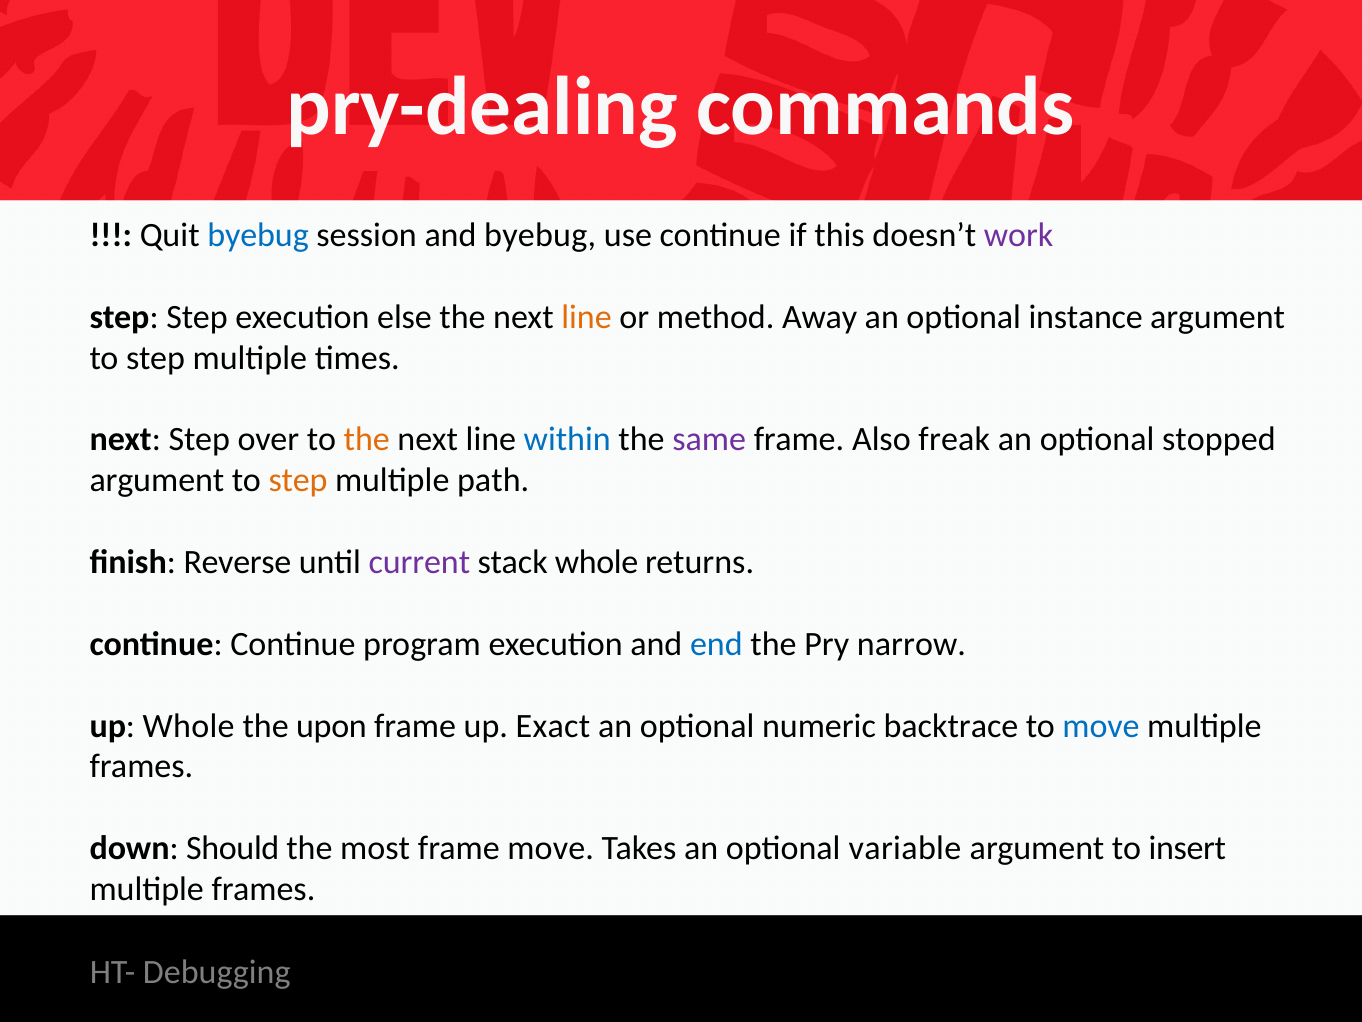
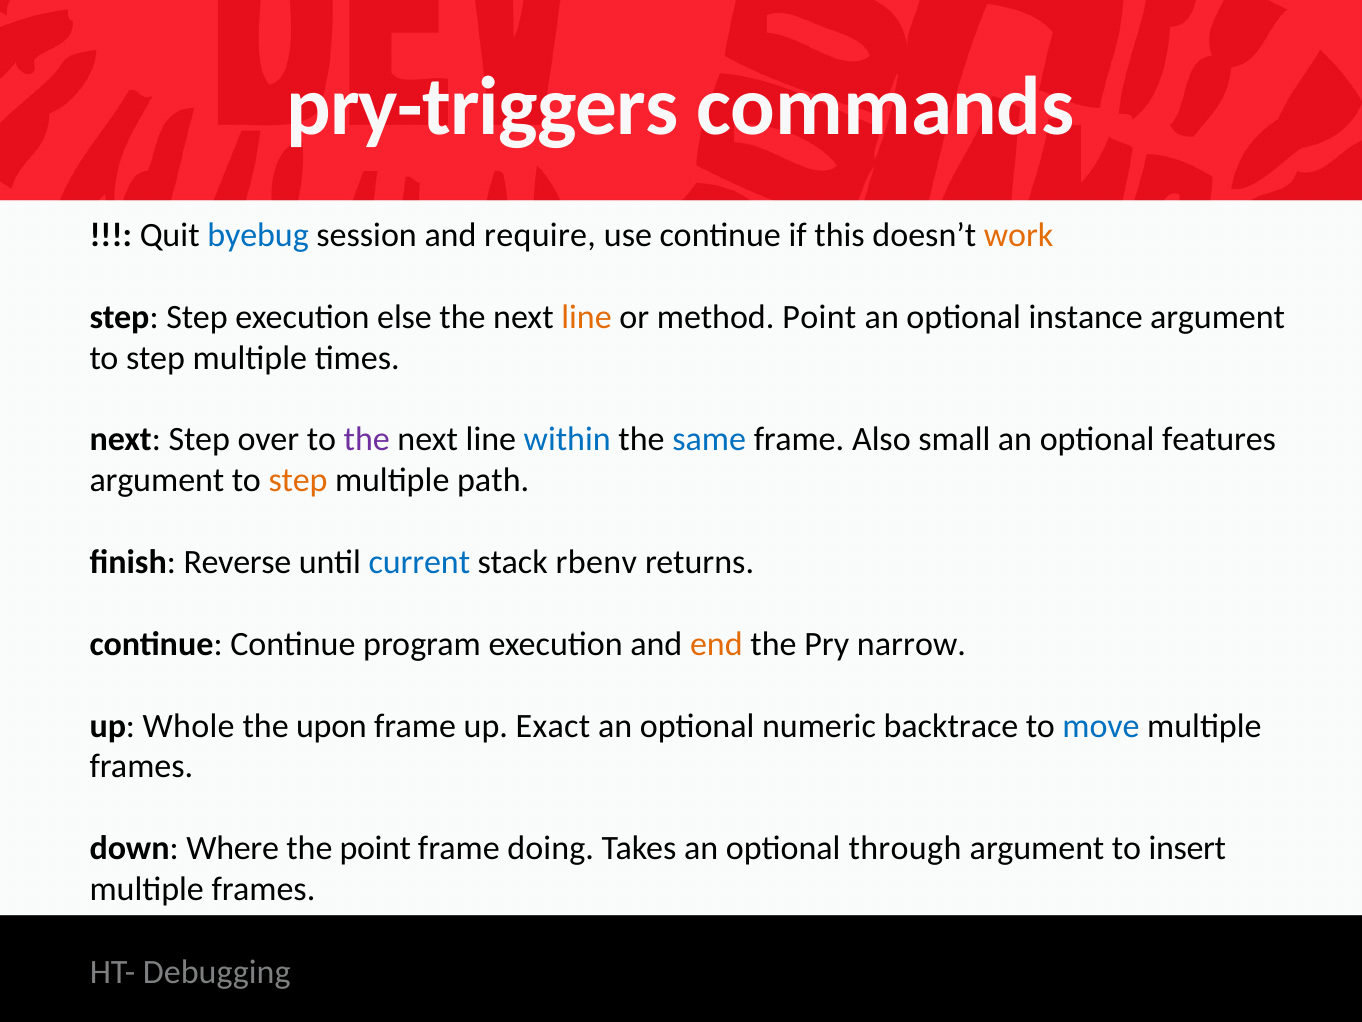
pry-dealing: pry-dealing -> pry-triggers
and byebug: byebug -> require
work colour: purple -> orange
method Away: Away -> Point
the at (367, 439) colour: orange -> purple
same colour: purple -> blue
freak: freak -> small
stopped: stopped -> features
current colour: purple -> blue
stack whole: whole -> rbenv
end colour: blue -> orange
Should: Should -> Where
the most: most -> point
frame move: move -> doing
variable: variable -> through
